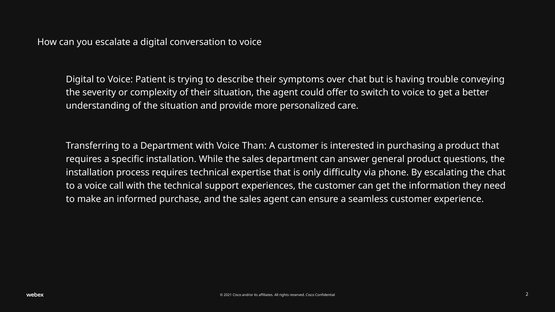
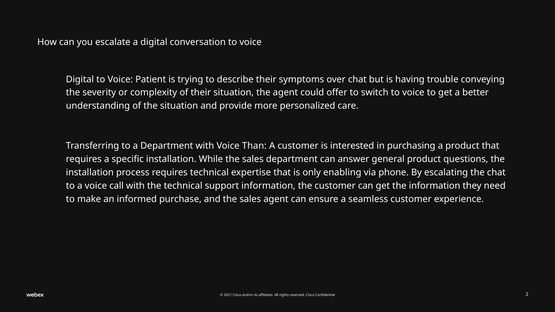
difficulty: difficulty -> enabling
support experiences: experiences -> information
